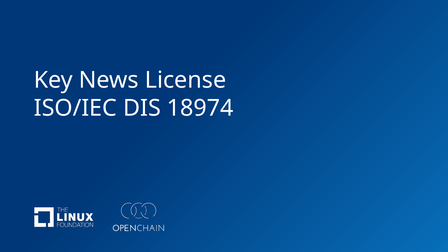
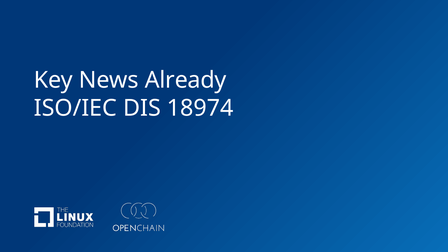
License: License -> Already
